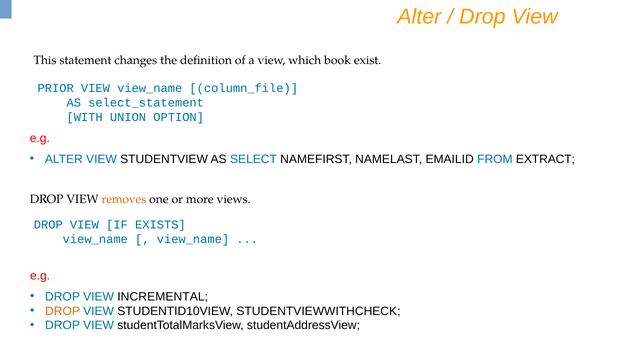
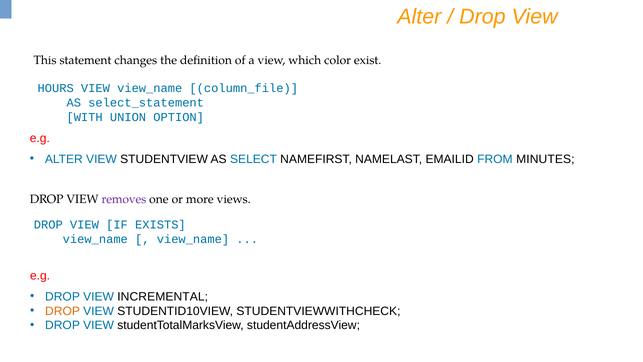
book: book -> color
PRIOR: PRIOR -> HOURS
EXTRACT: EXTRACT -> MINUTES
removes colour: orange -> purple
